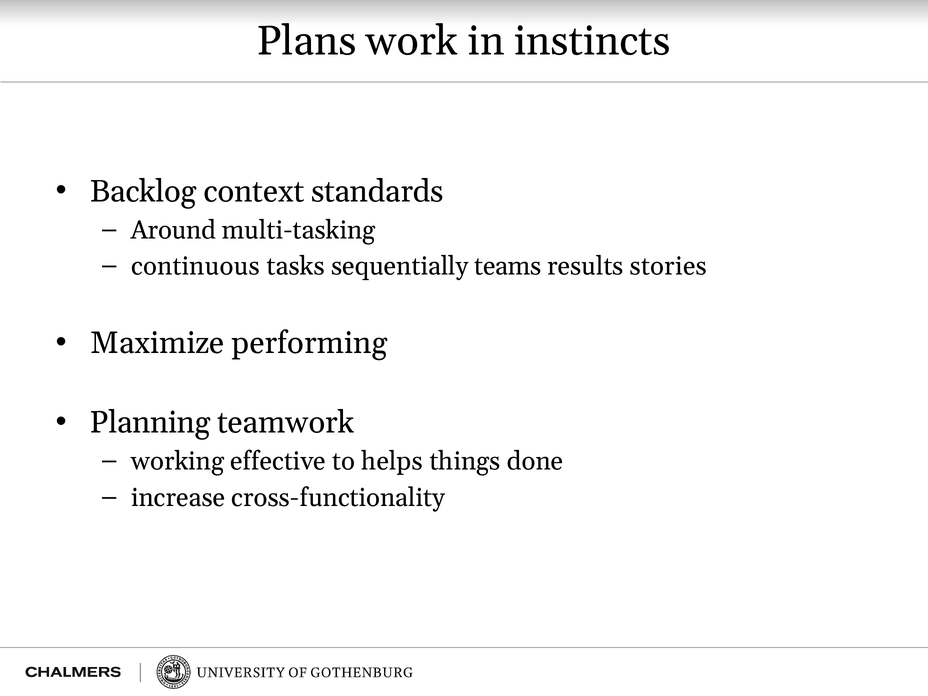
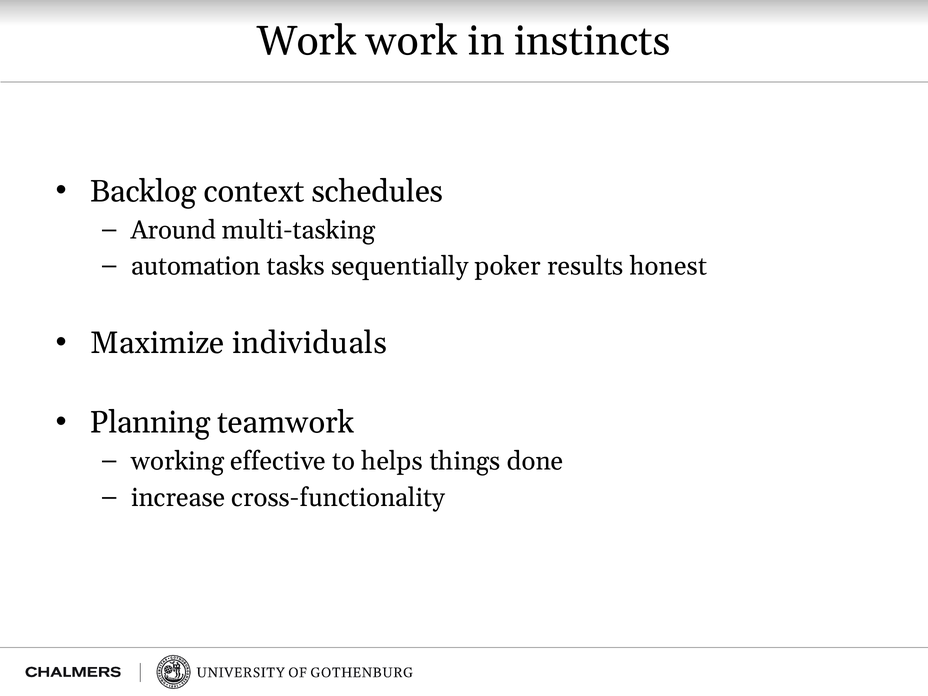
Plans at (307, 41): Plans -> Work
standards: standards -> schedules
continuous: continuous -> automation
teams: teams -> poker
stories: stories -> honest
performing: performing -> individuals
